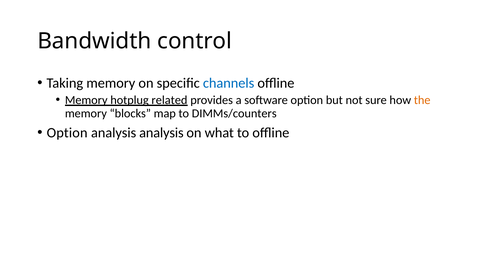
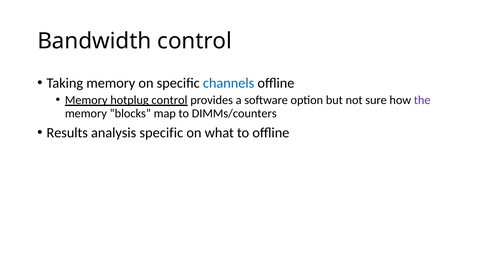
hotplug related: related -> control
the colour: orange -> purple
Option at (67, 133): Option -> Results
analysis analysis: analysis -> specific
